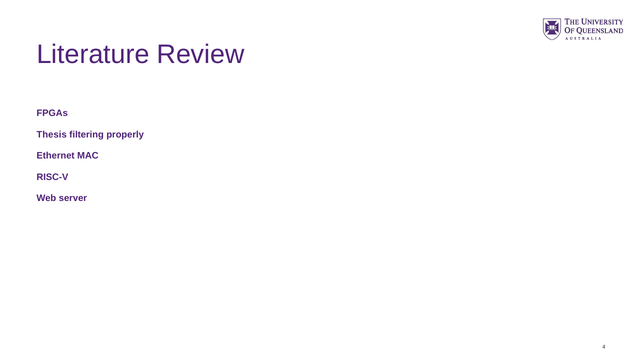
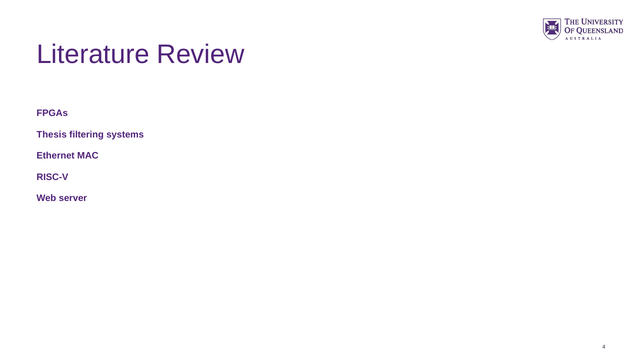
properly: properly -> systems
